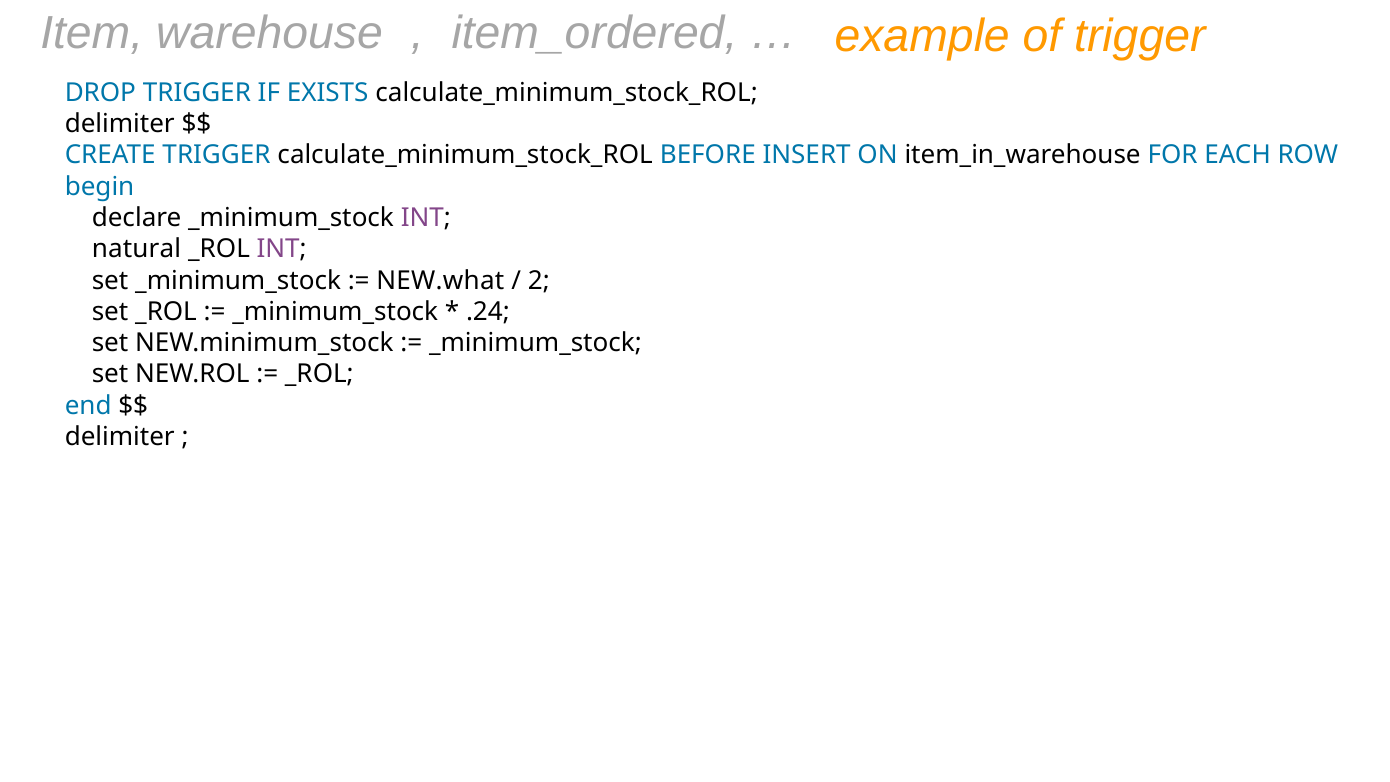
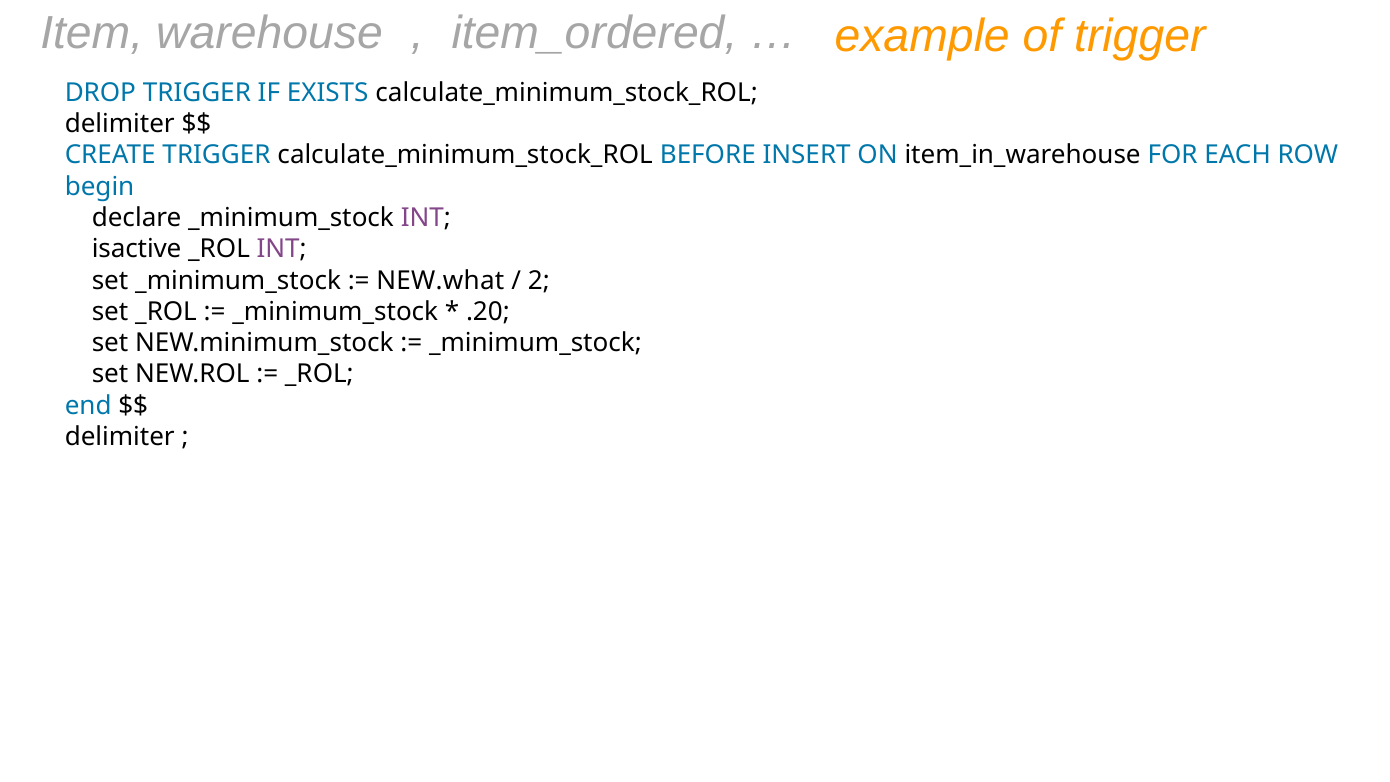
natural: natural -> isactive
.24: .24 -> .20
